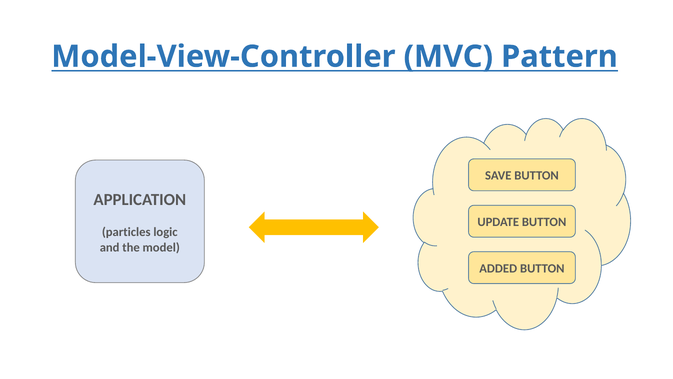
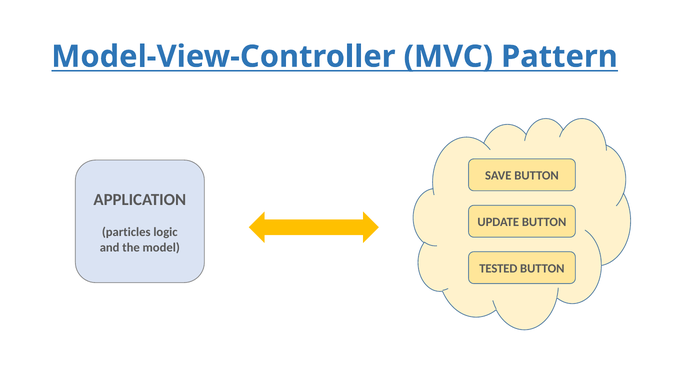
ADDED: ADDED -> TESTED
